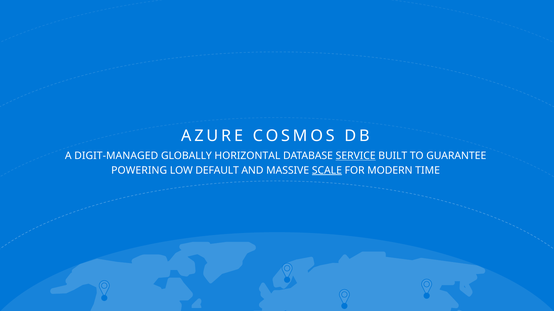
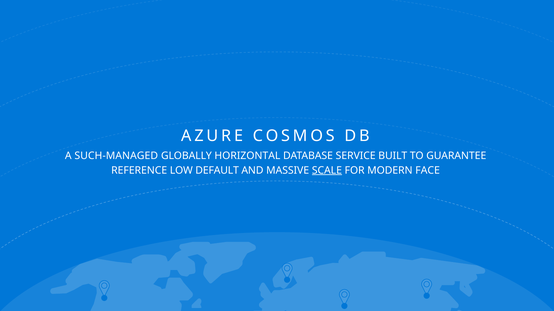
DIGIT-MANAGED: DIGIT-MANAGED -> SUCH-MANAGED
SERVICE underline: present -> none
POWERING: POWERING -> REFERENCE
TIME: TIME -> FACE
